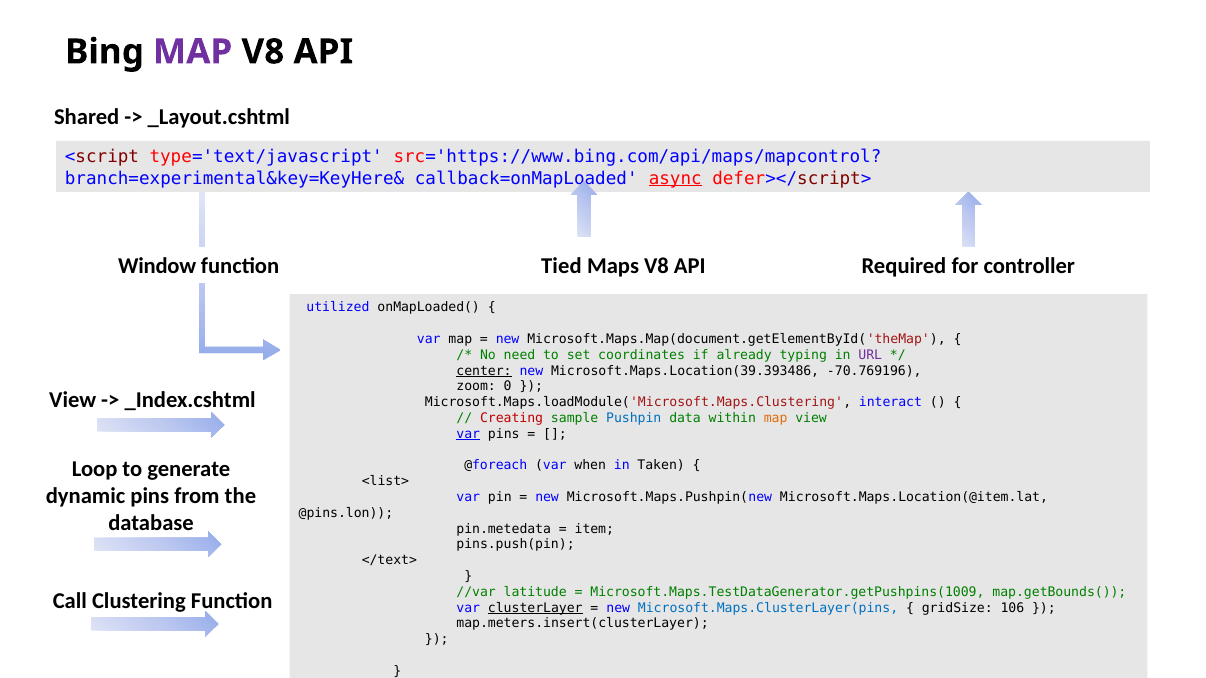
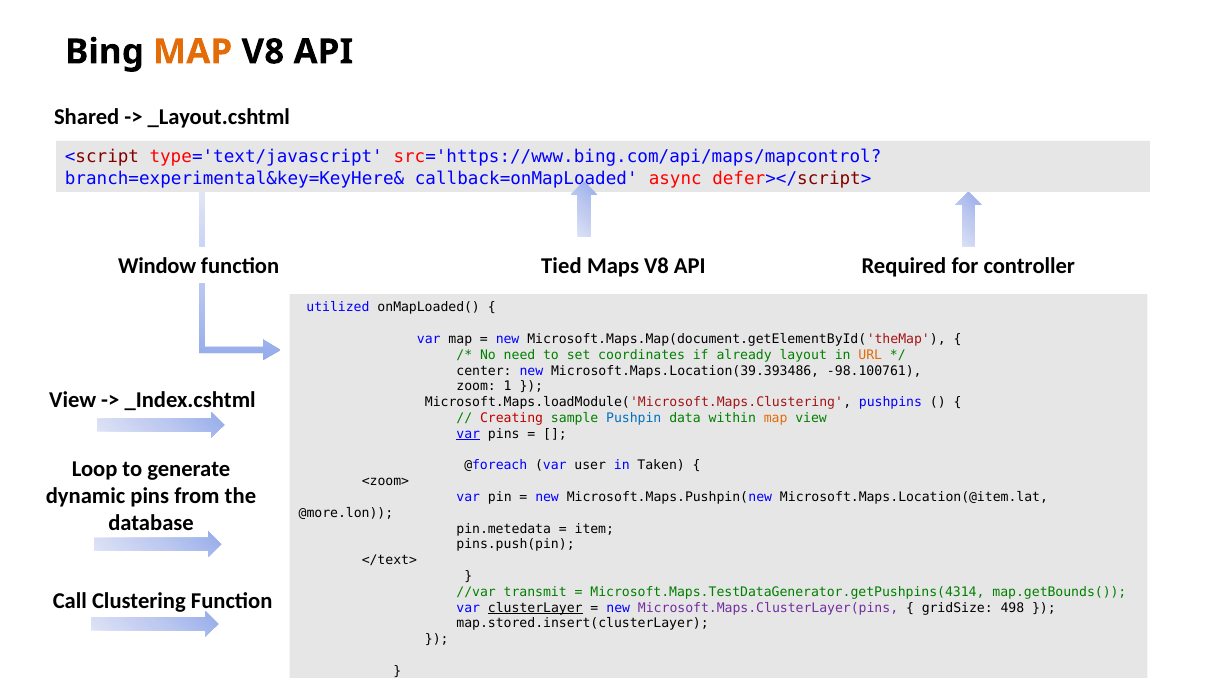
MAP at (193, 52) colour: purple -> orange
async underline: present -> none
typing: typing -> layout
URL colour: purple -> orange
center underline: present -> none
-70.769196: -70.769196 -> -98.100761
0: 0 -> 1
interact: interact -> pushpins
when: when -> user
<list>: <list> -> <zoom>
@pins.lon: @pins.lon -> @more.lon
latitude: latitude -> transmit
Microsoft.Maps.TestDataGenerator.getPushpins(1009: Microsoft.Maps.TestDataGenerator.getPushpins(1009 -> Microsoft.Maps.TestDataGenerator.getPushpins(4314
Microsoft.Maps.ClusterLayer(pins colour: blue -> purple
106: 106 -> 498
map.meters.insert(clusterLayer: map.meters.insert(clusterLayer -> map.stored.insert(clusterLayer
